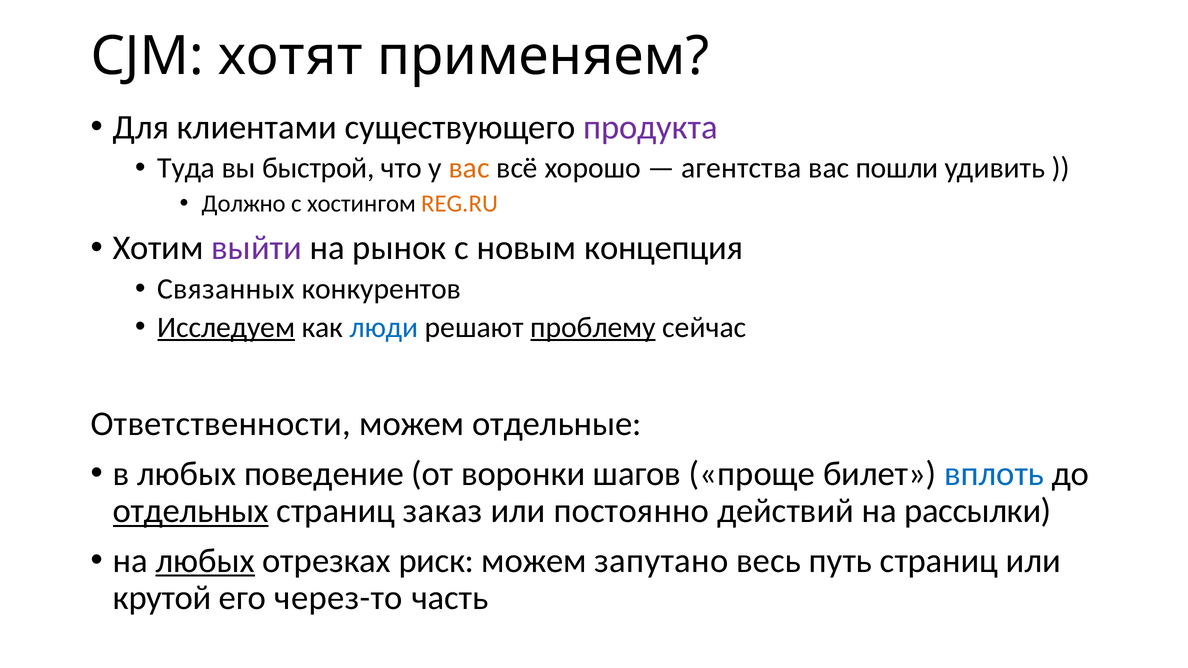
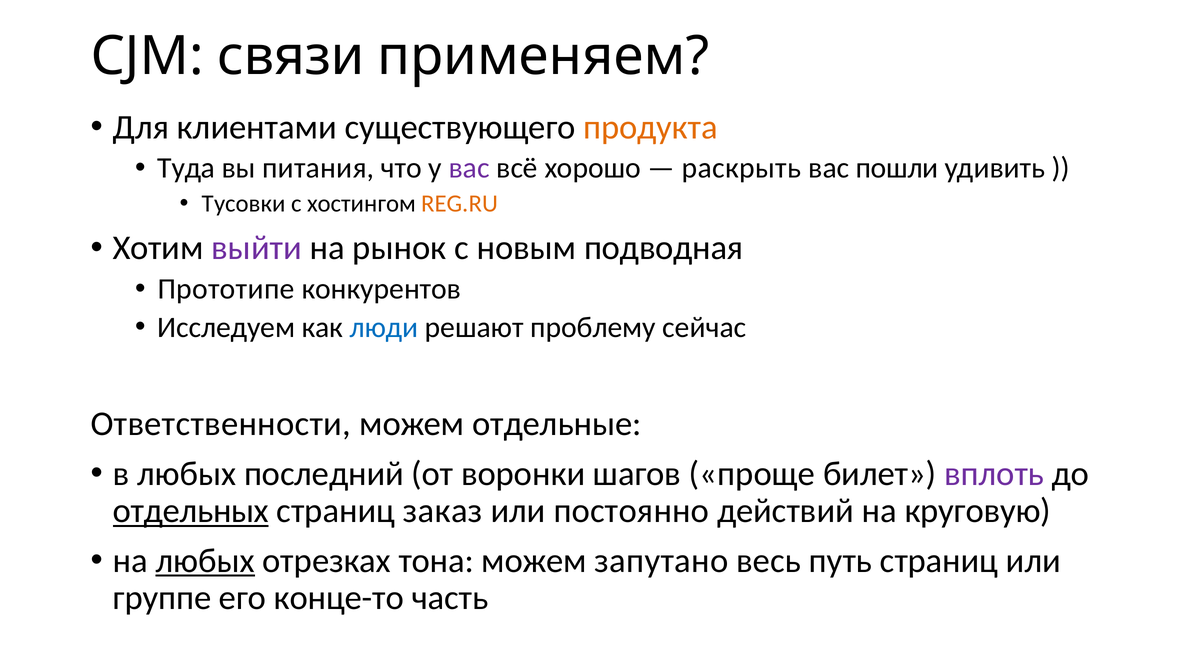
хотят: хотят -> связи
продукта colour: purple -> orange
быстрой: быстрой -> питания
вас at (469, 168) colour: orange -> purple
агентства: агентства -> раскрыть
Должно: Должно -> Тусовки
концепция: концепция -> подводная
Связанных: Связанных -> Прототипе
Исследуем underline: present -> none
проблему underline: present -> none
поведение: поведение -> последний
вплоть colour: blue -> purple
рассылки: рассылки -> круговую
риск: риск -> тона
крутой: крутой -> группе
через-то: через-то -> конце-то
